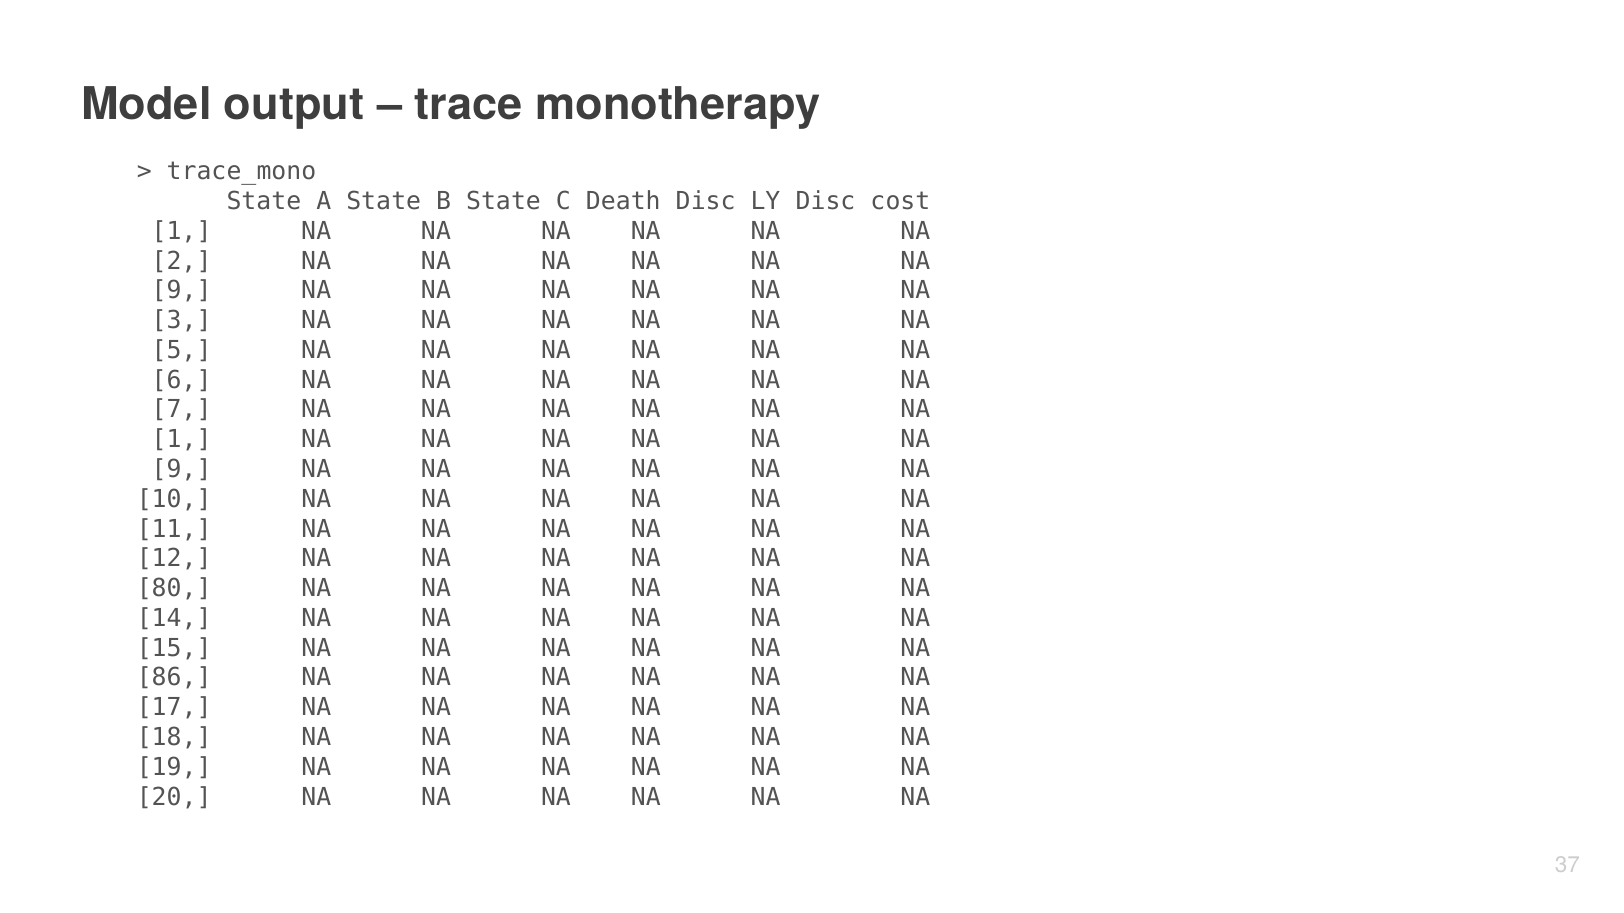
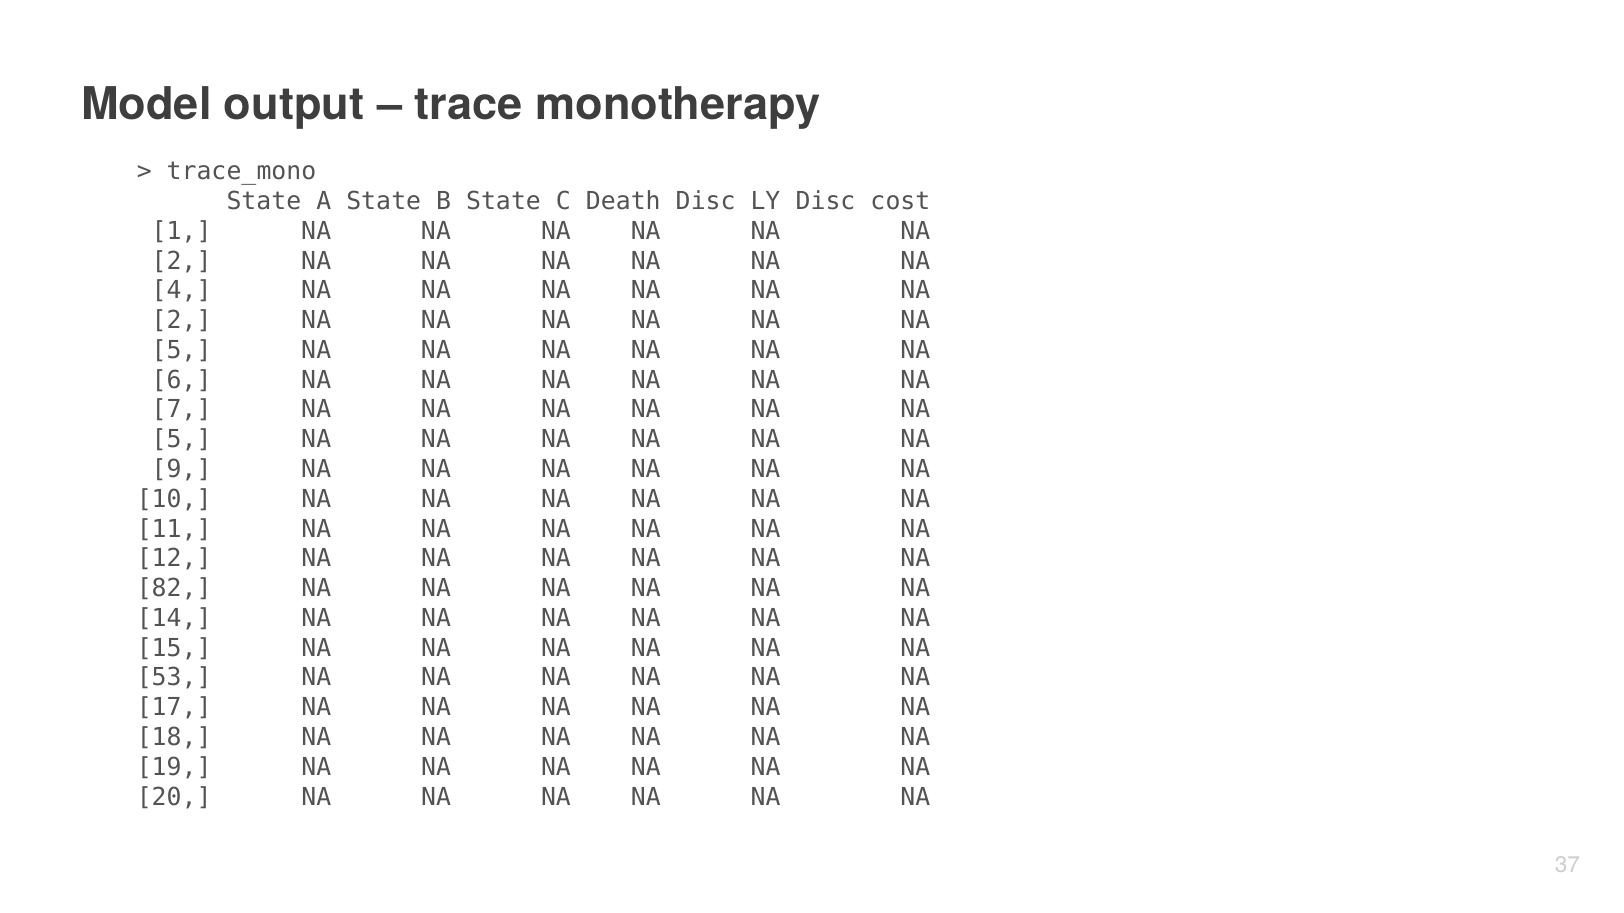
9 at (182, 291): 9 -> 4
3 at (182, 321): 3 -> 2
1 at (182, 440): 1 -> 5
80: 80 -> 82
86: 86 -> 53
